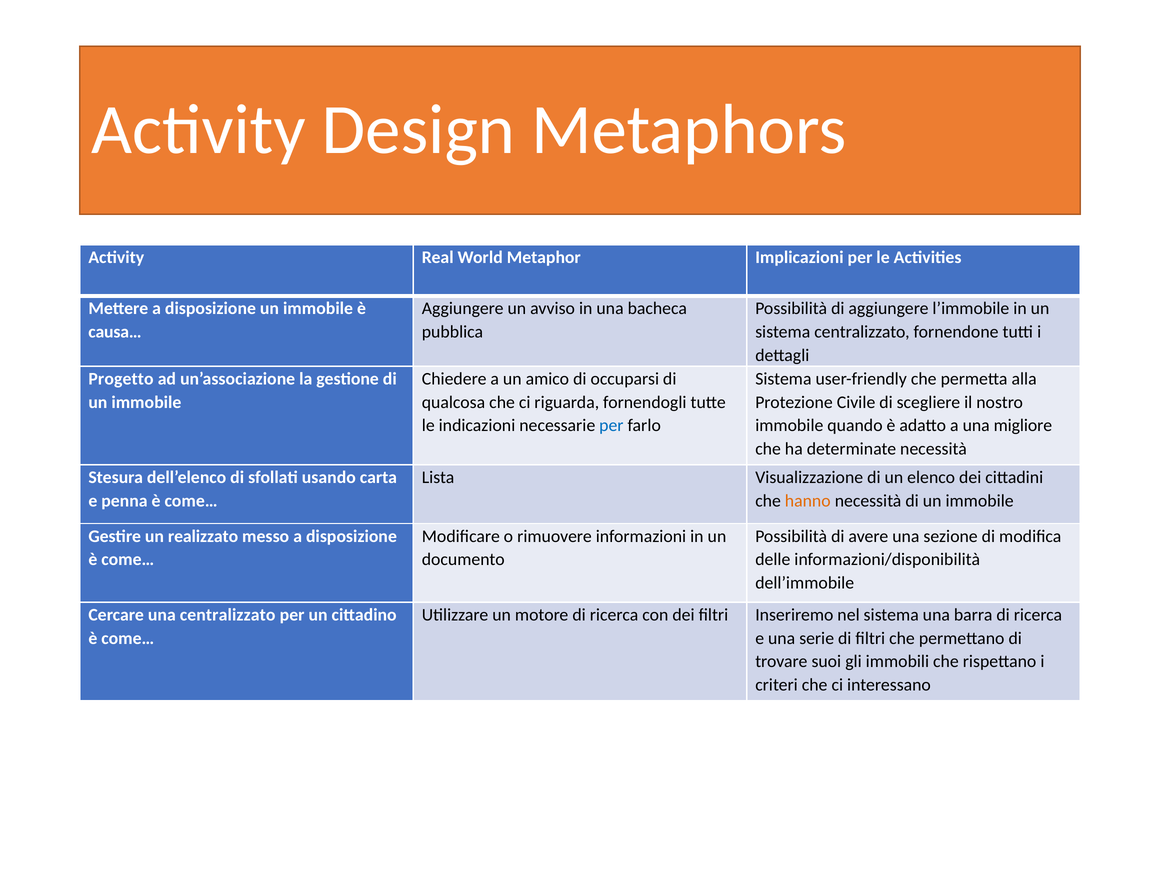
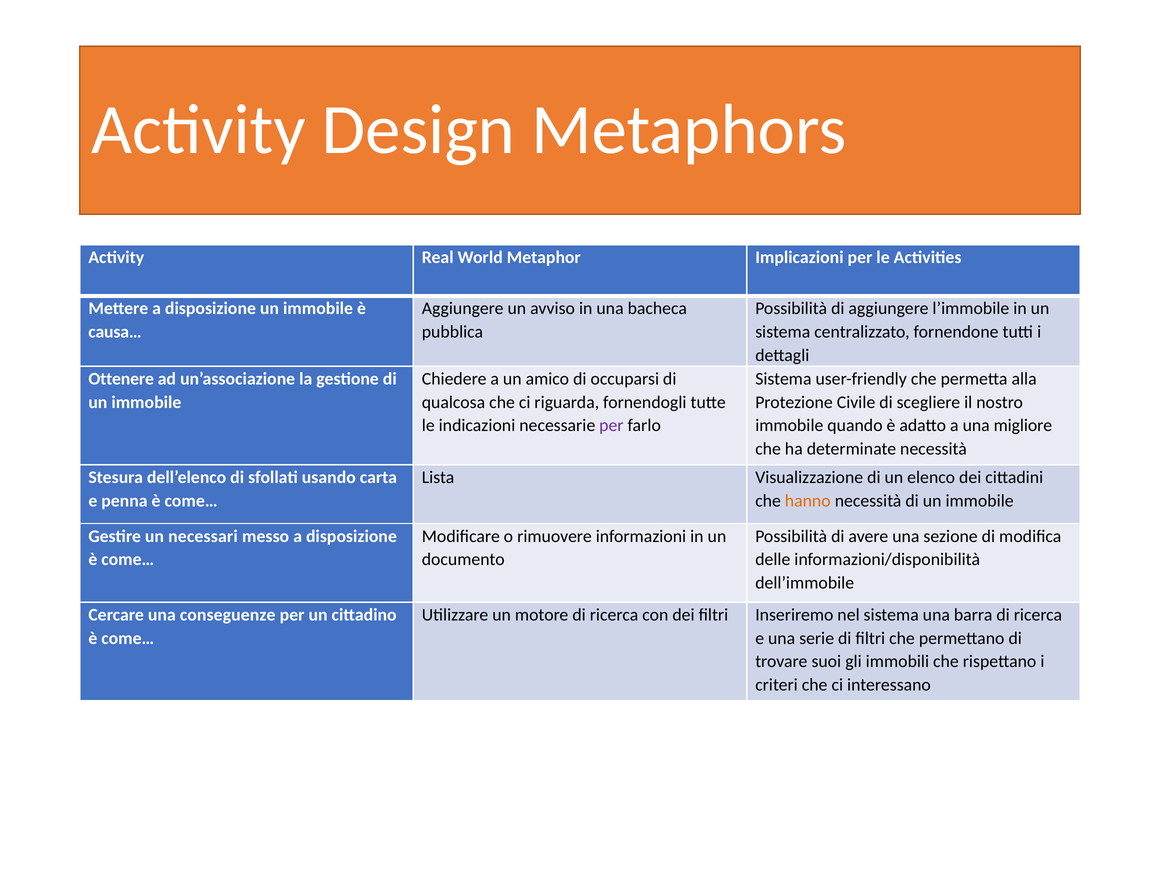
Progetto: Progetto -> Ottenere
per at (611, 426) colour: blue -> purple
realizzato: realizzato -> necessari
una centralizzato: centralizzato -> conseguenze
